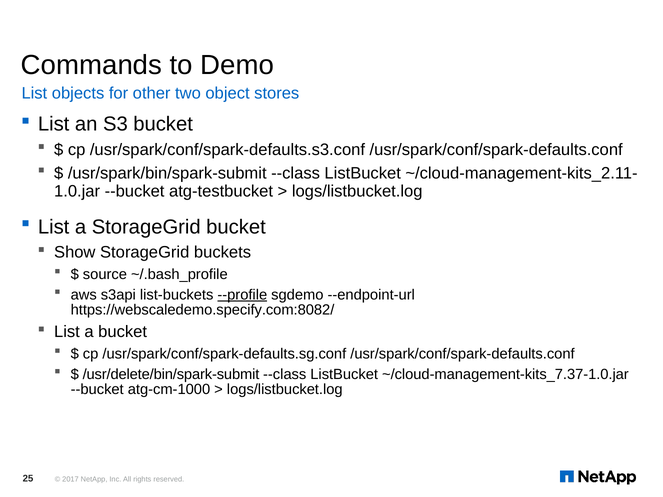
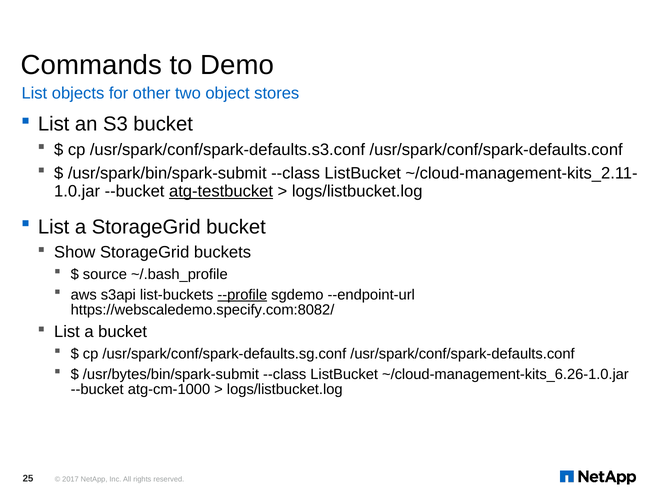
atg-testbucket underline: none -> present
/usr/delete/bin/spark-submit: /usr/delete/bin/spark-submit -> /usr/bytes/bin/spark-submit
~/cloud-management-kits_7.37-1.0.jar: ~/cloud-management-kits_7.37-1.0.jar -> ~/cloud-management-kits_6.26-1.0.jar
